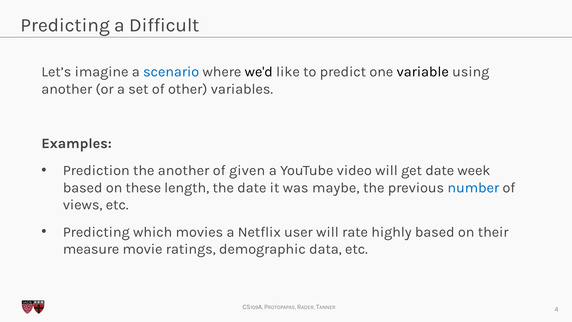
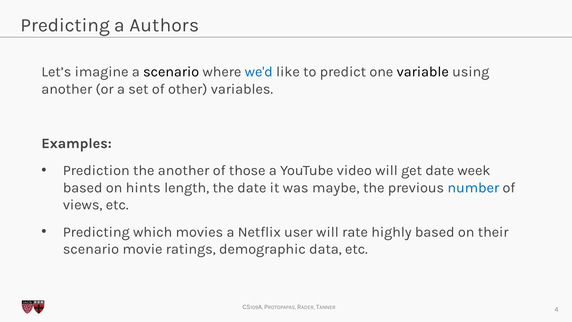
Difficult: Difficult -> Authors
scenario at (171, 72) colour: blue -> black
we'd colour: black -> blue
given: given -> those
these: these -> hints
measure at (91, 249): measure -> scenario
